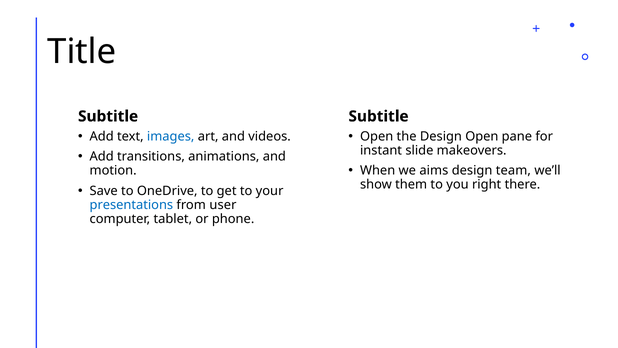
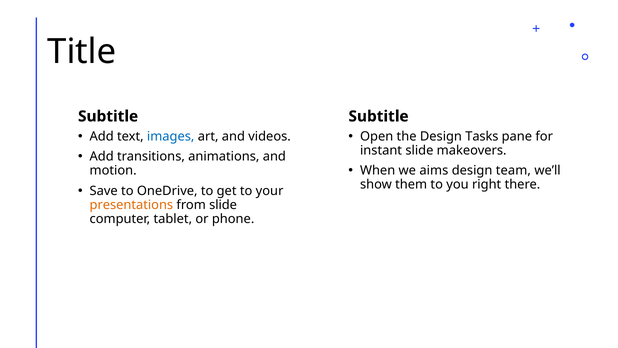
Design Open: Open -> Tasks
presentations colour: blue -> orange
from user: user -> slide
